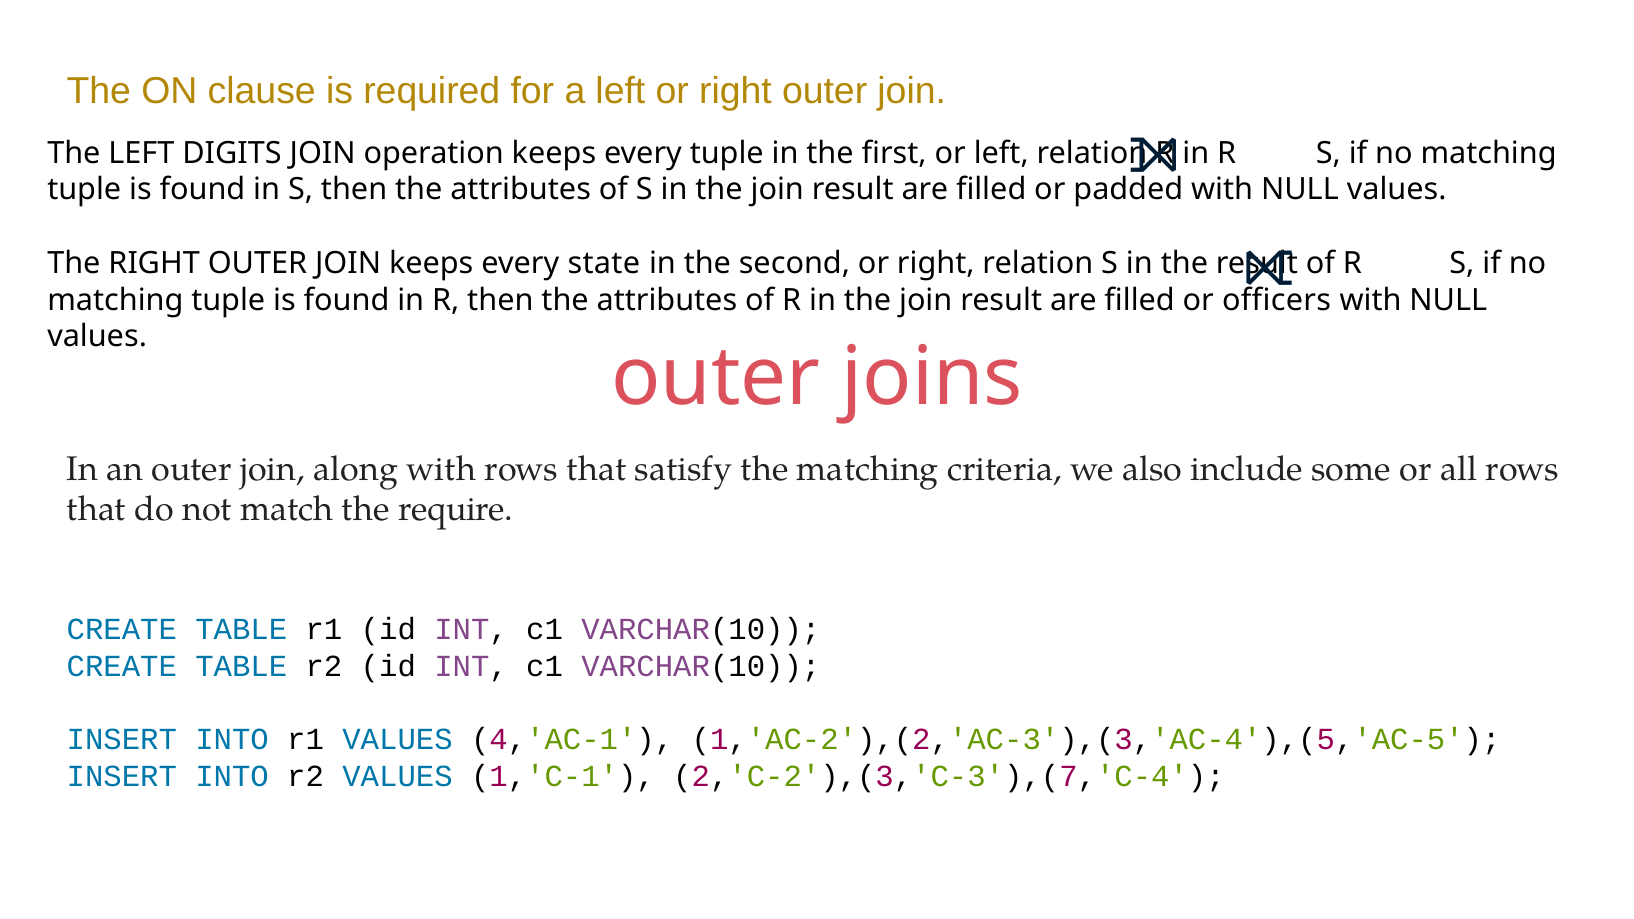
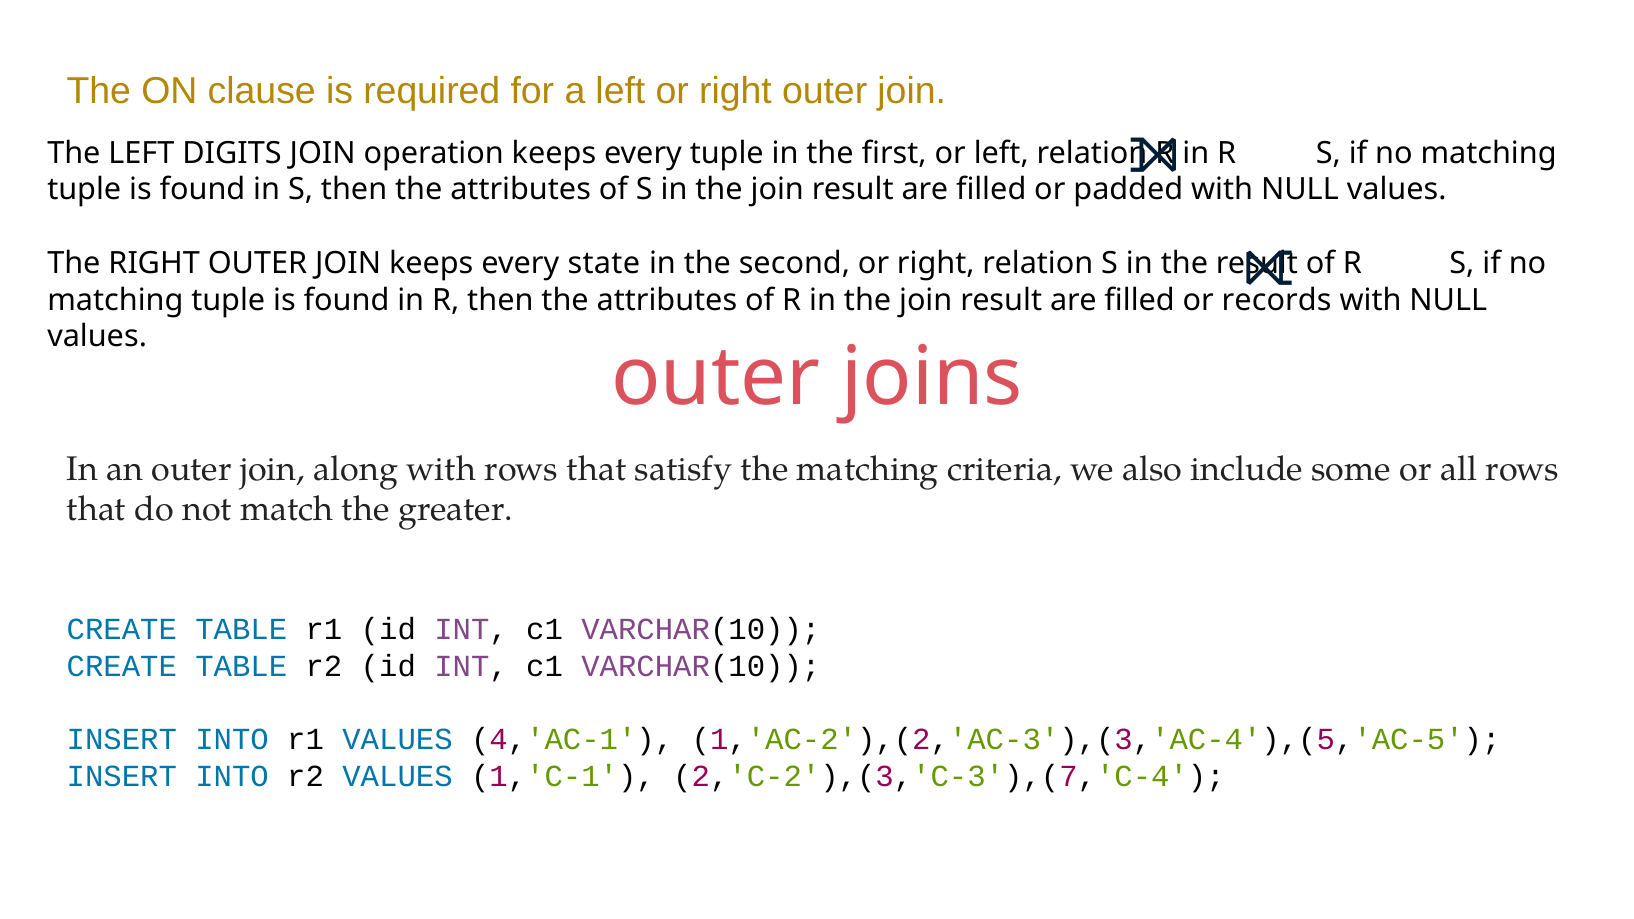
officers: officers -> records
require: require -> greater
